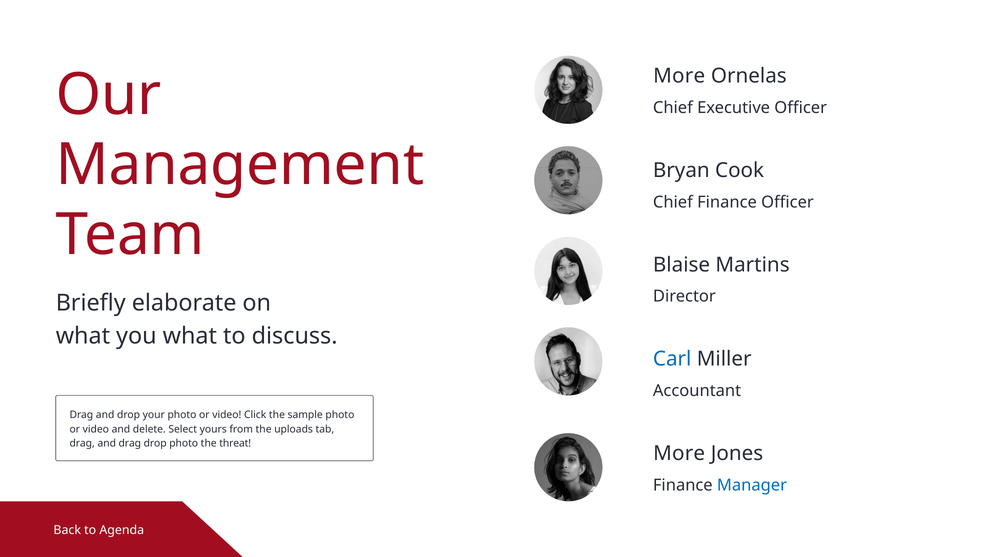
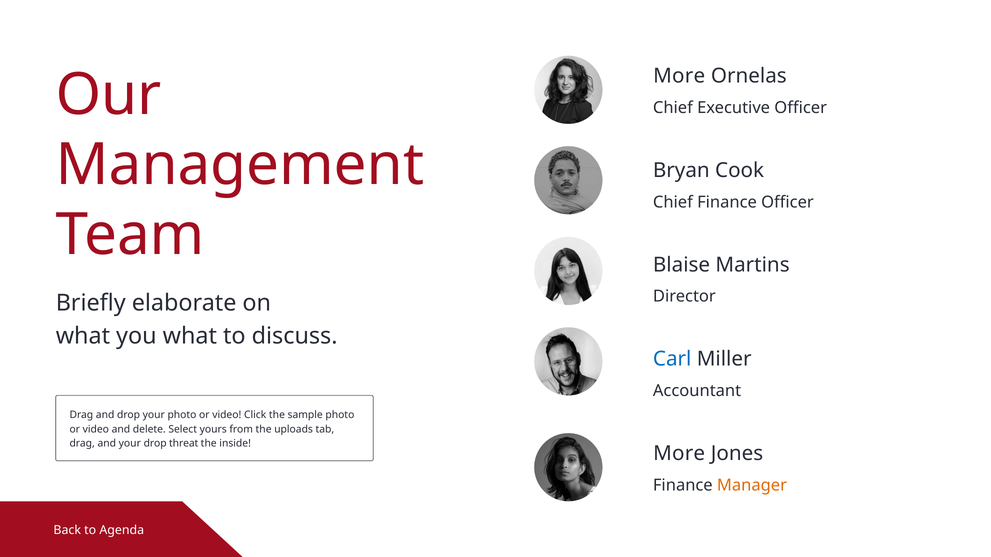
and drag: drag -> your
drop photo: photo -> threat
threat: threat -> inside
Manager colour: blue -> orange
